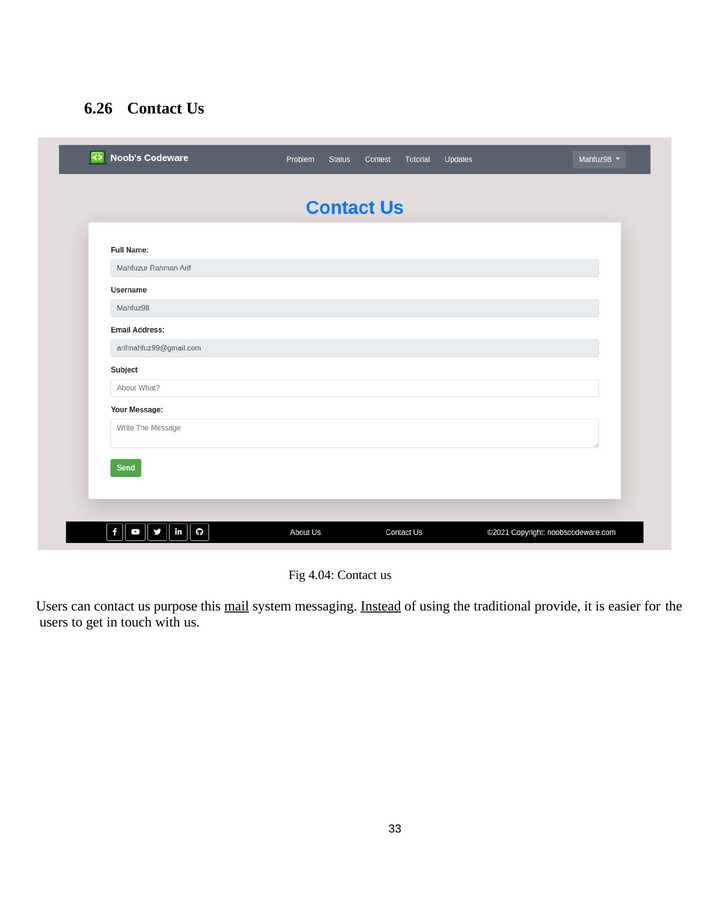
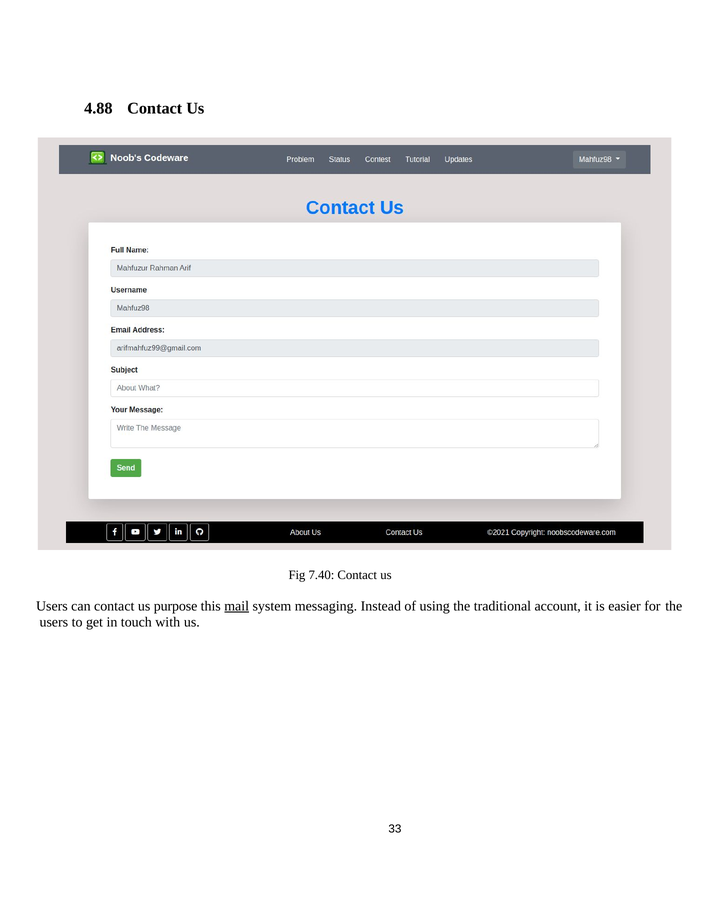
6.26: 6.26 -> 4.88
4.04: 4.04 -> 7.40
Instead underline: present -> none
provide: provide -> account
